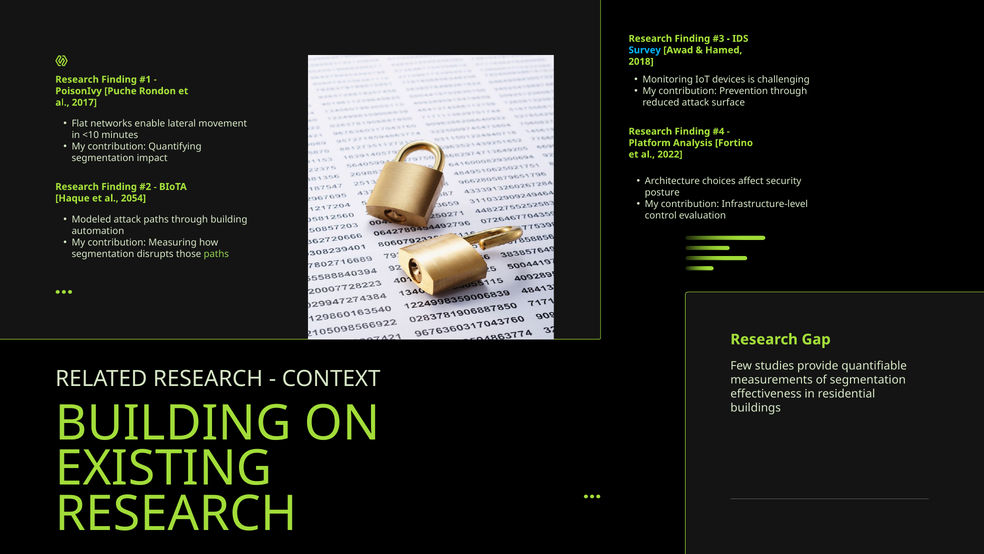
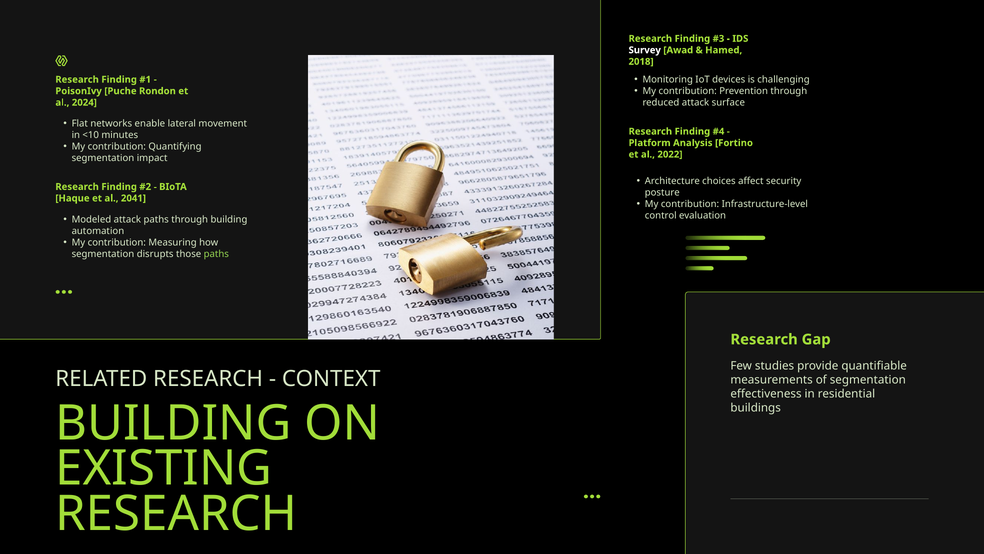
Survey colour: light blue -> white
2017: 2017 -> 2024
2054: 2054 -> 2041
